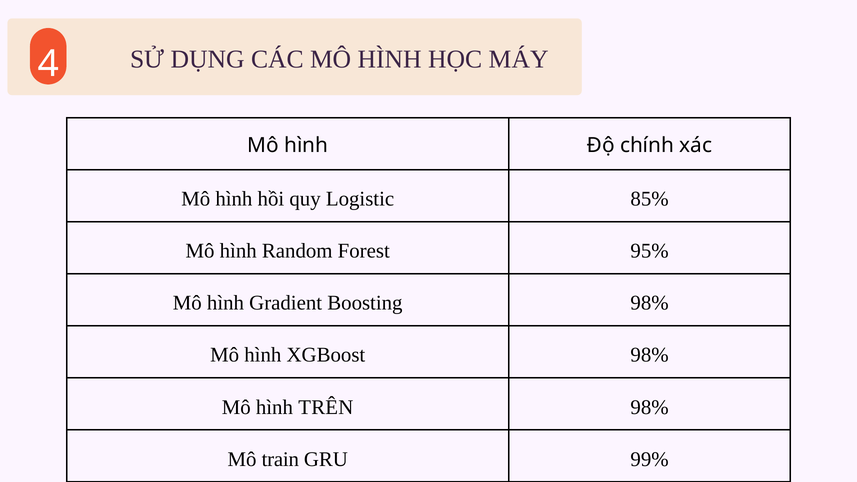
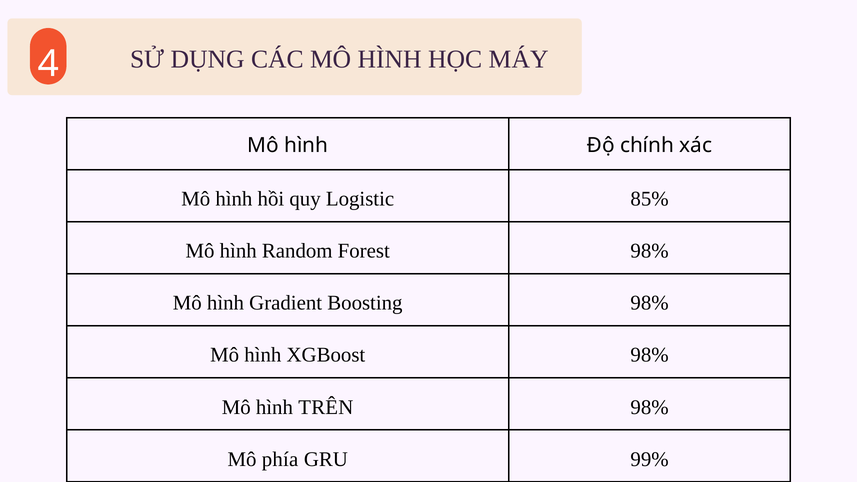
Forest 95%: 95% -> 98%
train: train -> phía
